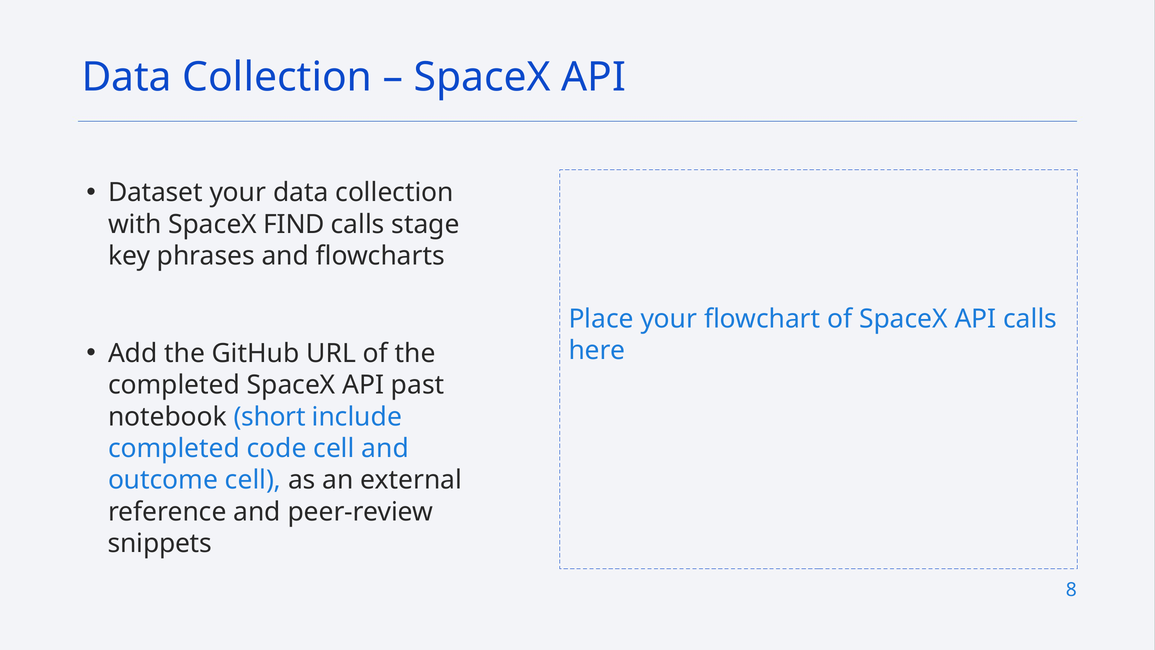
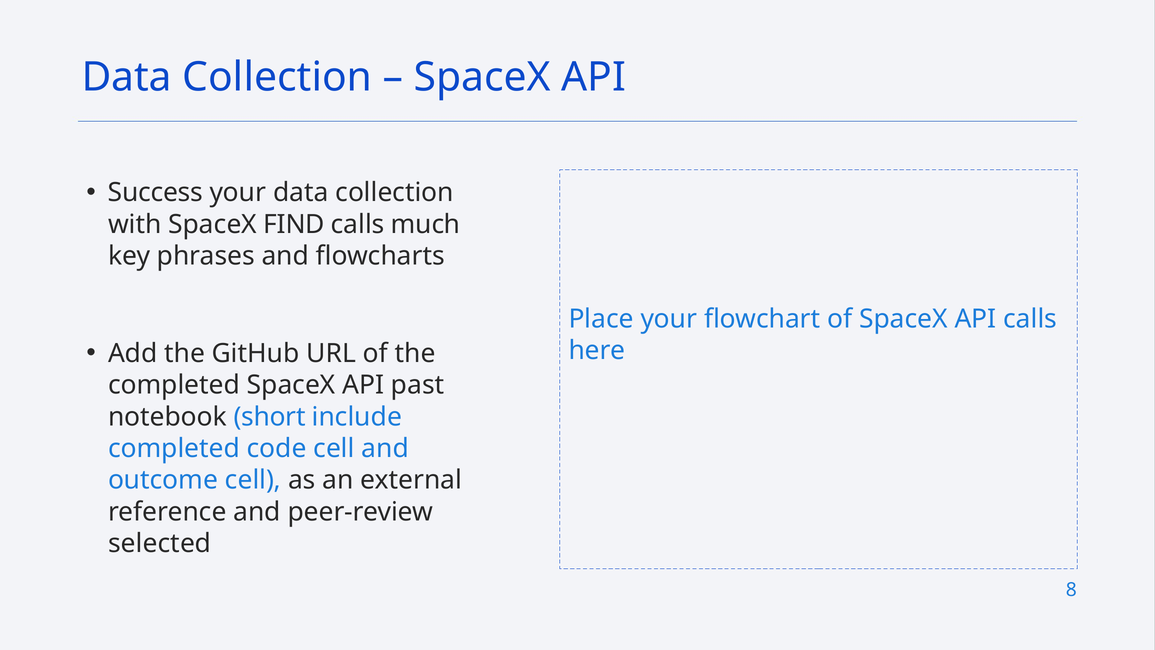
Dataset: Dataset -> Success
stage: stage -> much
snippets: snippets -> selected
